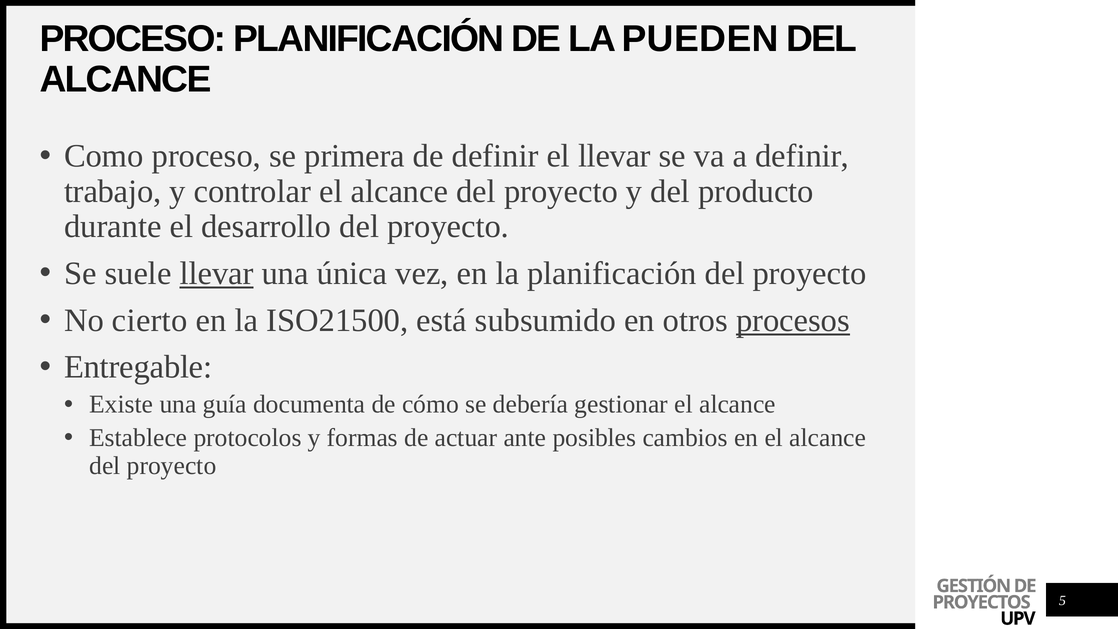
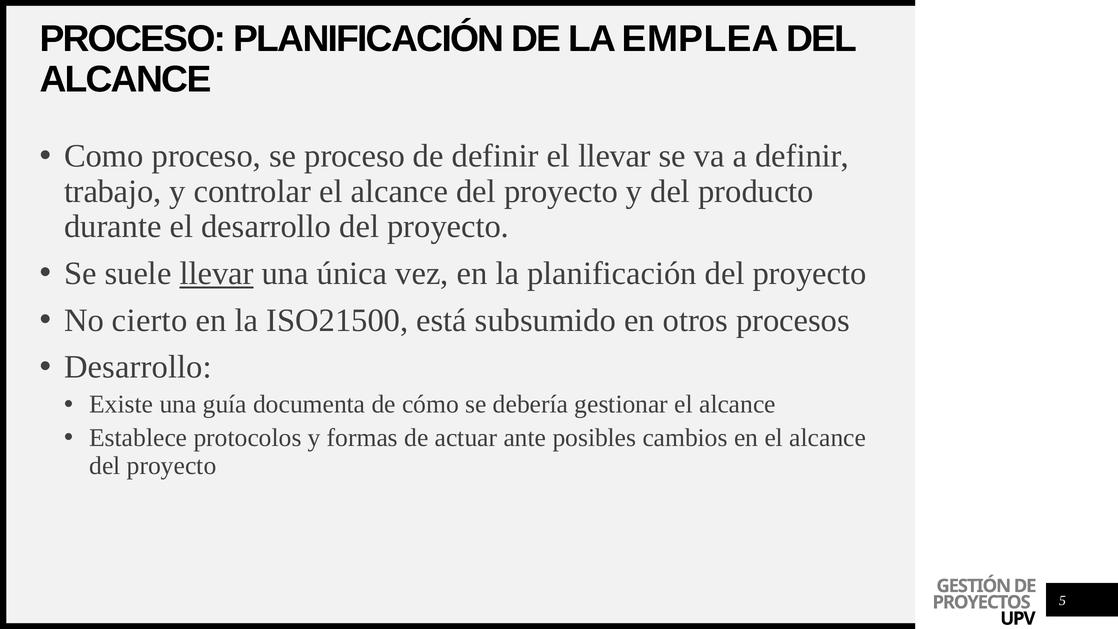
PUEDEN: PUEDEN -> EMPLEA
se primera: primera -> proceso
procesos underline: present -> none
Entregable at (138, 367): Entregable -> Desarrollo
